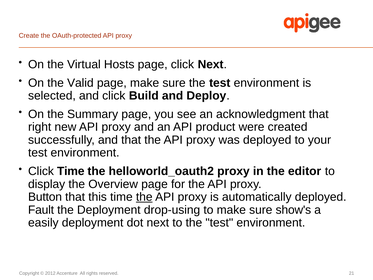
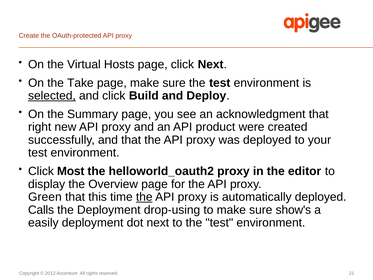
Valid: Valid -> Take
selected underline: none -> present
Click Time: Time -> Most
Button: Button -> Green
Fault: Fault -> Calls
